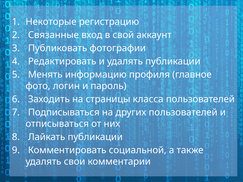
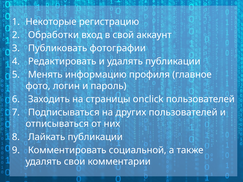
Связанные: Связанные -> Обработки
класса: класса -> onclick
